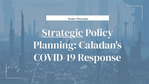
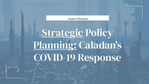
Planning underline: none -> present
